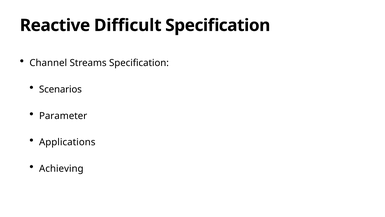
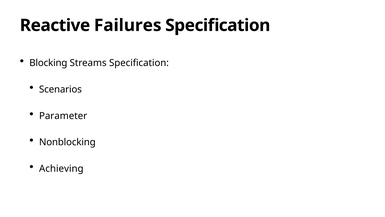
Difficult: Difficult -> Failures
Channel: Channel -> Blocking
Applications: Applications -> Nonblocking
